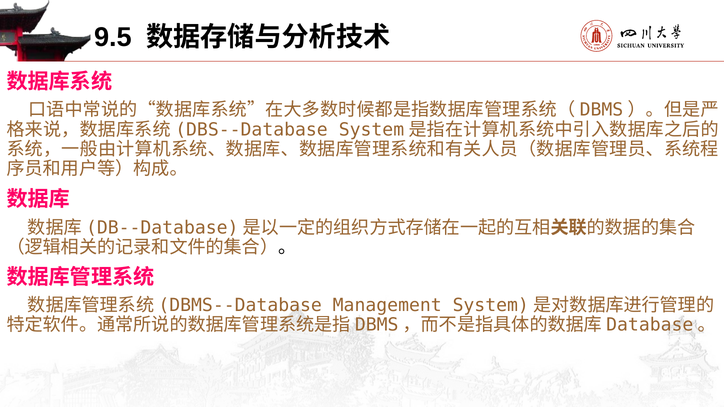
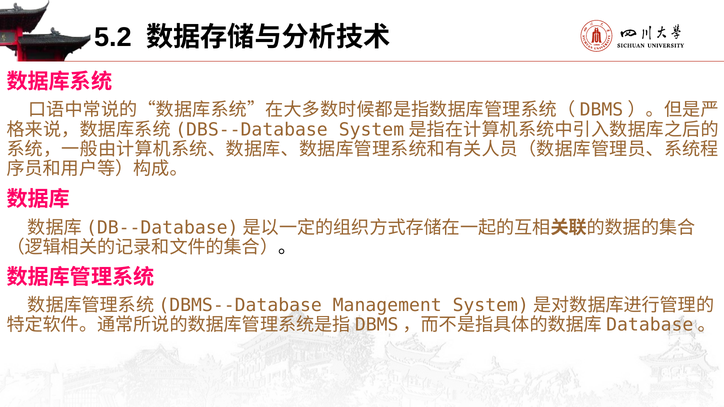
9.5: 9.5 -> 5.2
